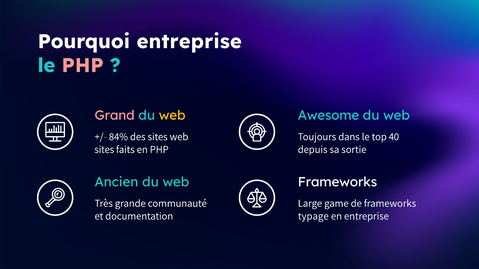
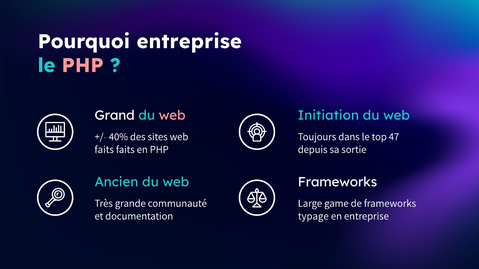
Grand colour: pink -> white
web at (172, 116) colour: yellow -> pink
Awesome: Awesome -> Initiation
84%: 84% -> 40%
40: 40 -> 47
sites at (104, 150): sites -> faits
